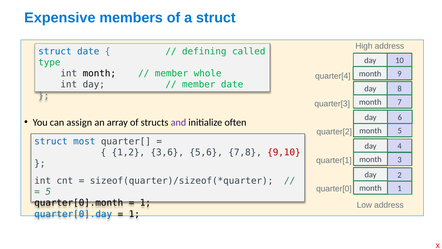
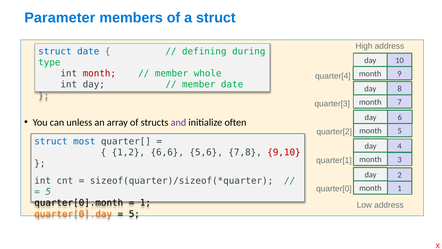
Expensive: Expensive -> Parameter
called: called -> during
month at (99, 73) colour: black -> red
assign: assign -> unless
3,6: 3,6 -> 6,6
quarter[0].day colour: blue -> orange
1 at (134, 214): 1 -> 5
